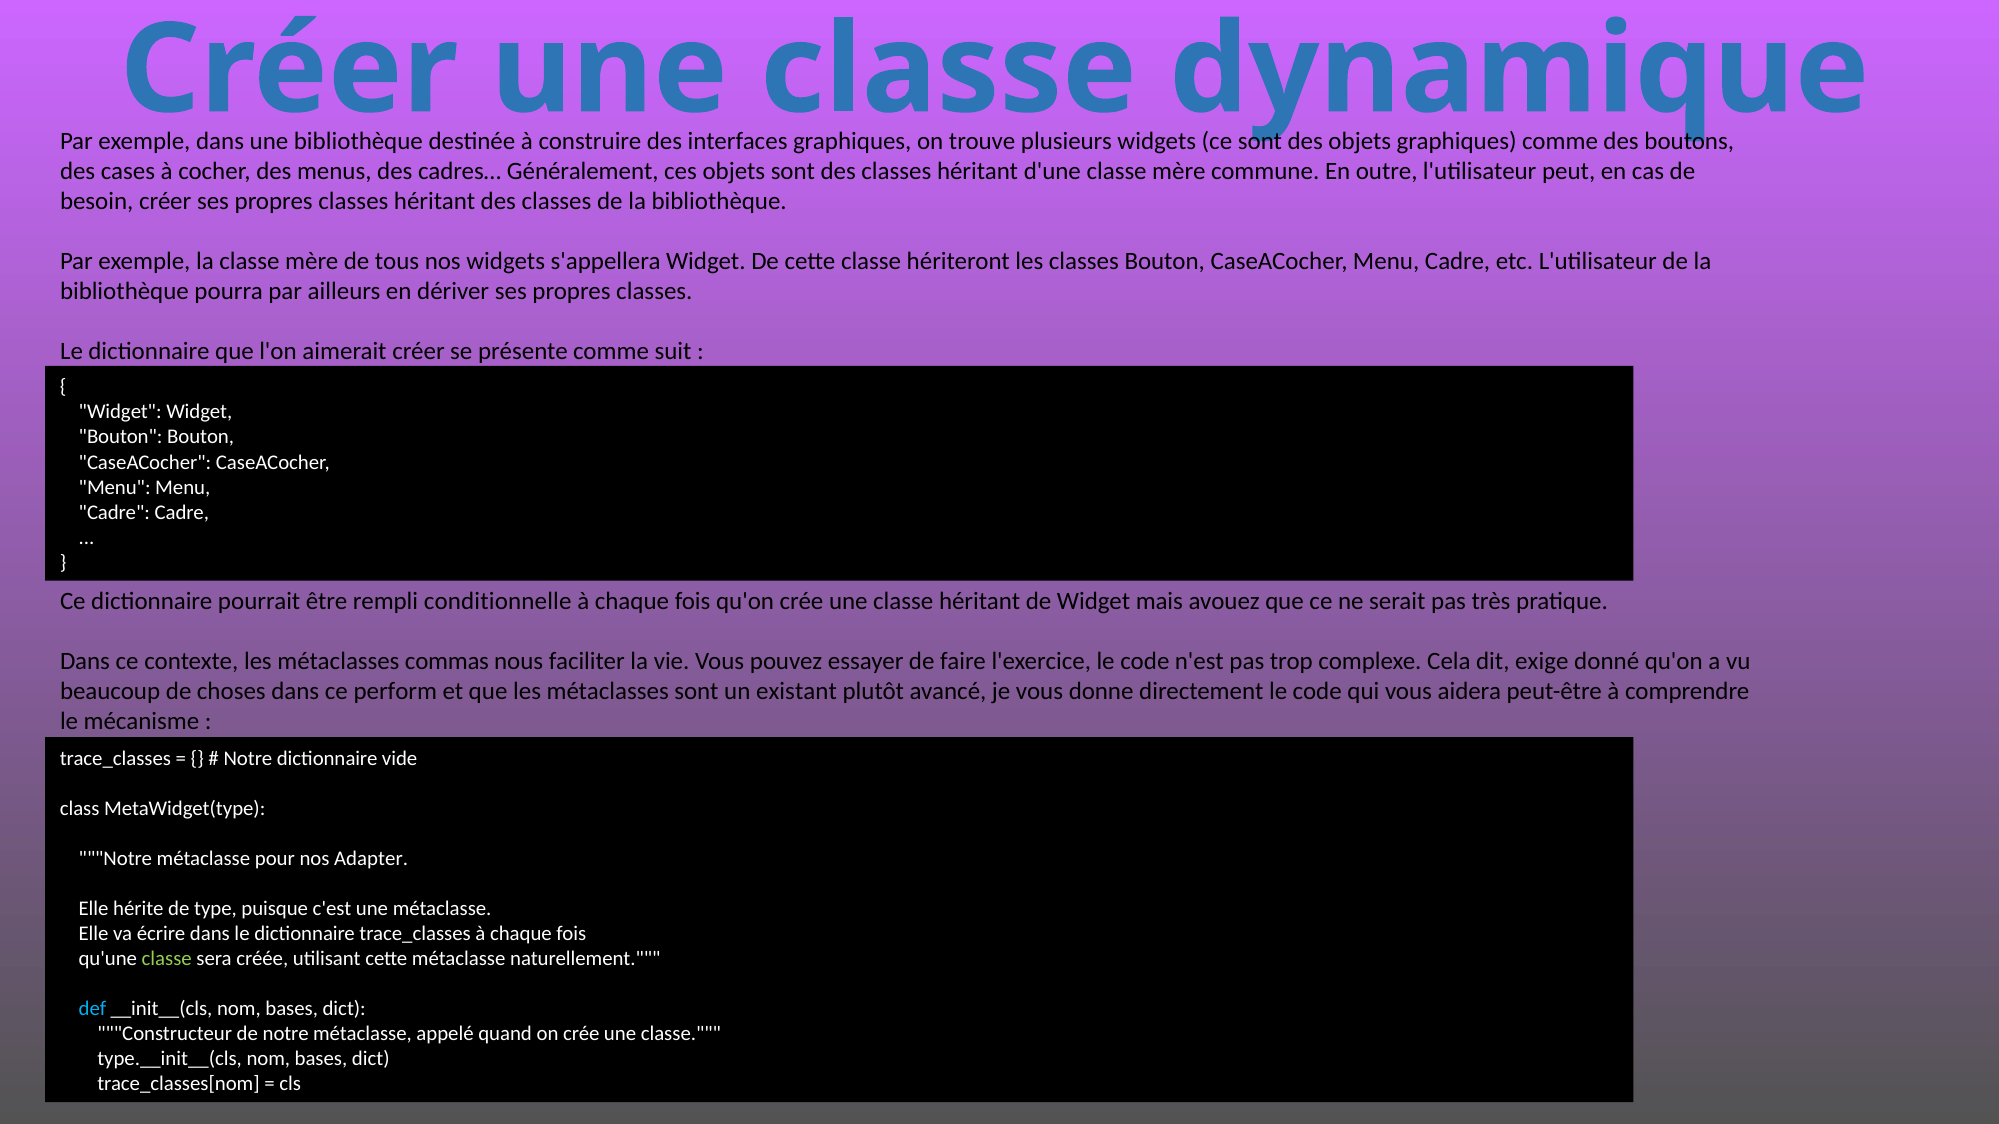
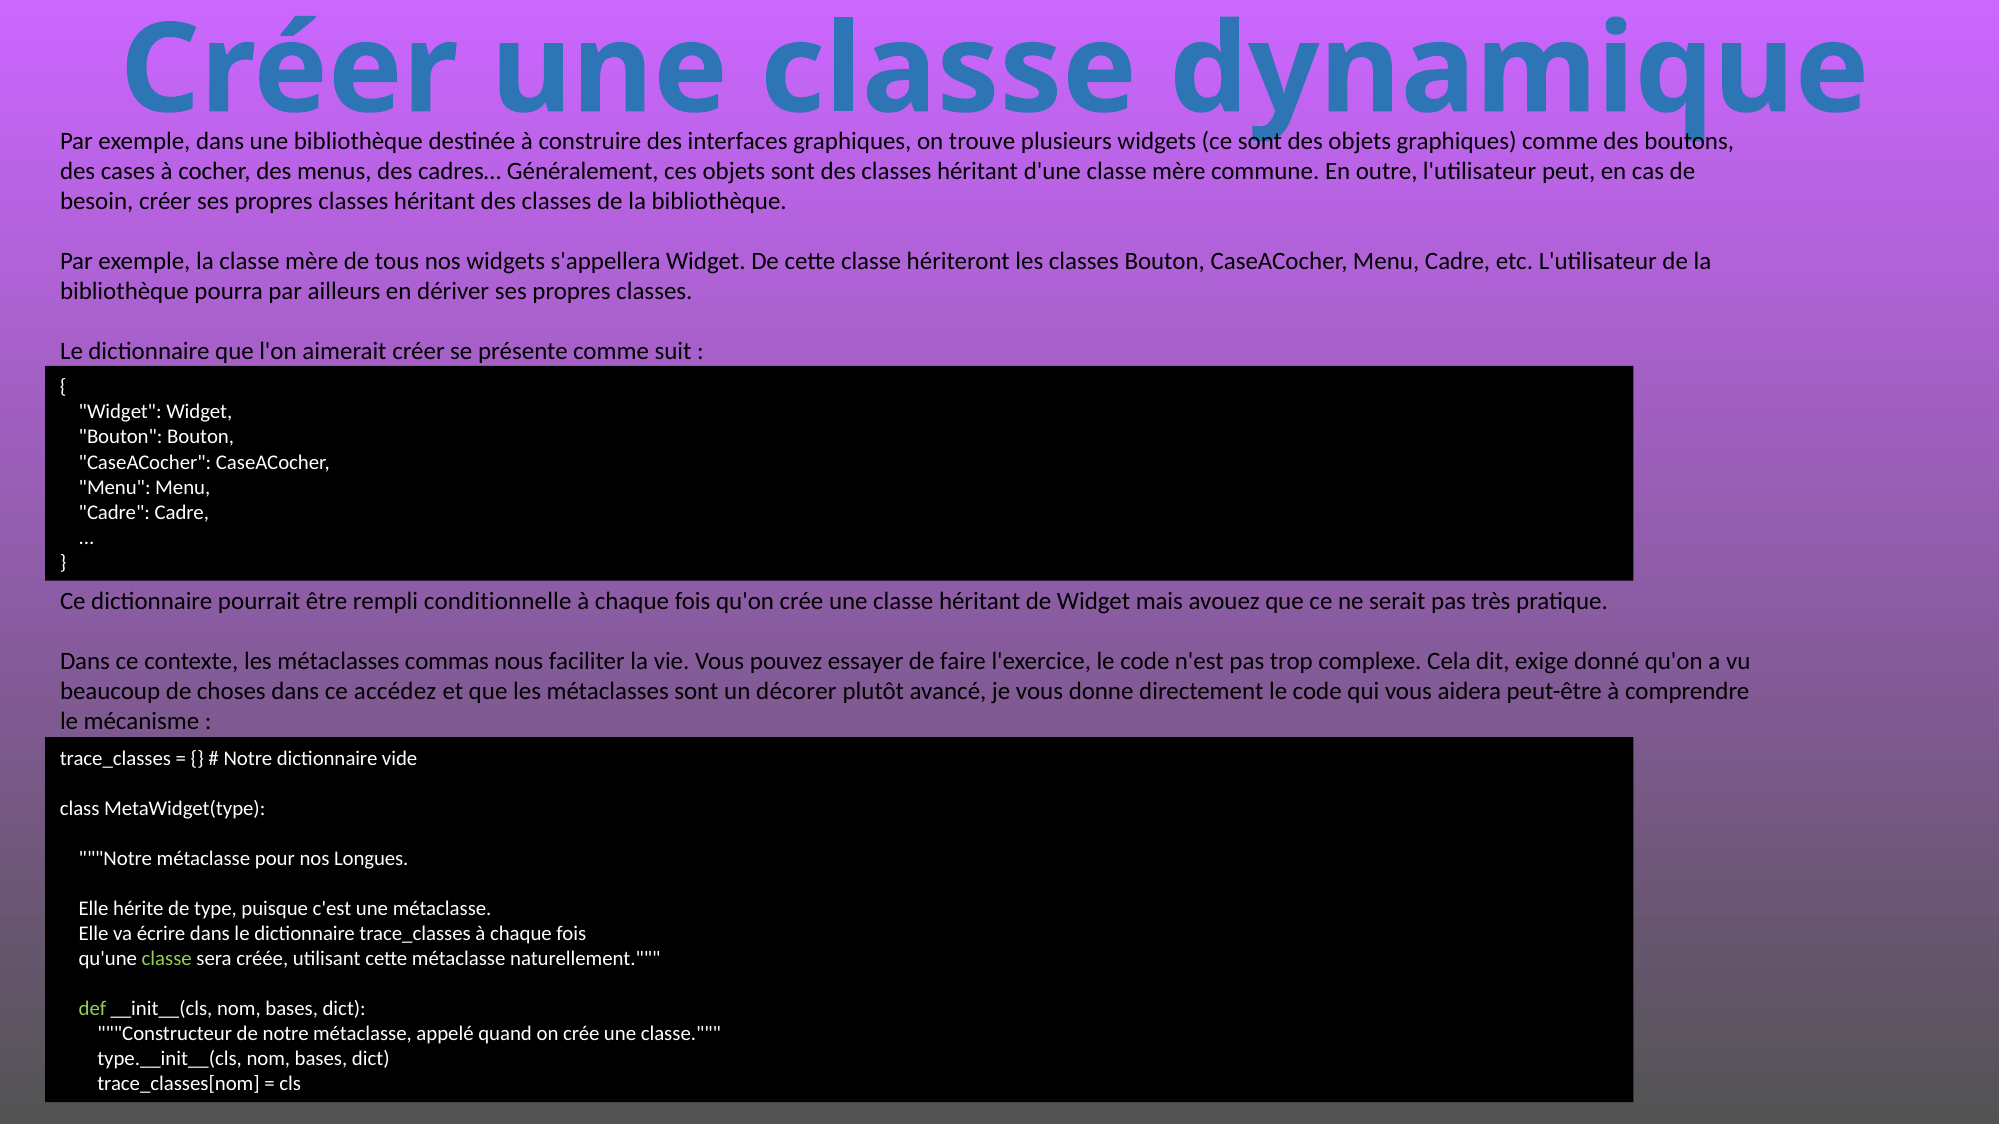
perform: perform -> accédez
existant: existant -> décorer
Adapter: Adapter -> Longues
def colour: light blue -> light green
